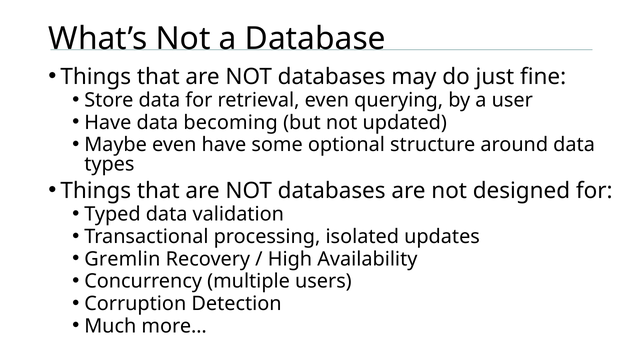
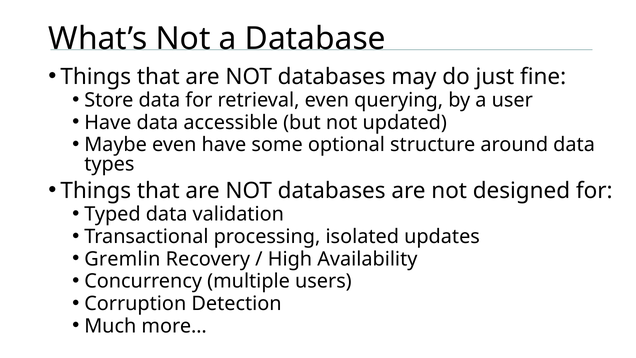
becoming: becoming -> accessible
